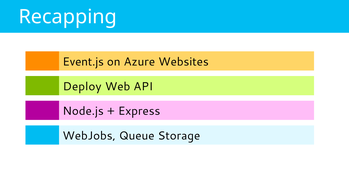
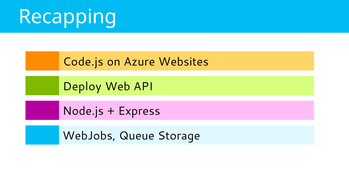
Event.js: Event.js -> Code.js
